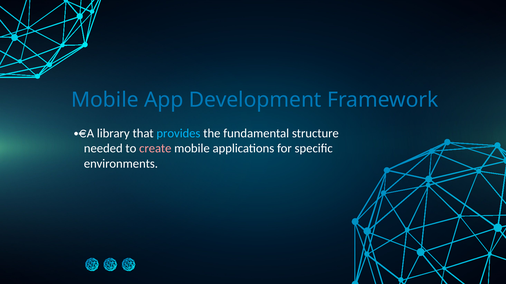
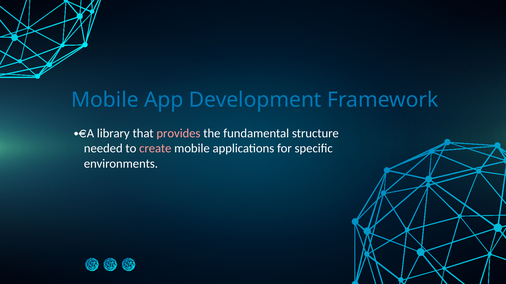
provides colour: light blue -> pink
